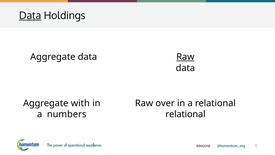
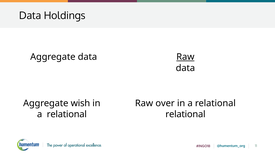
Data at (30, 16) underline: present -> none
with: with -> wish
numbers at (67, 114): numbers -> relational
